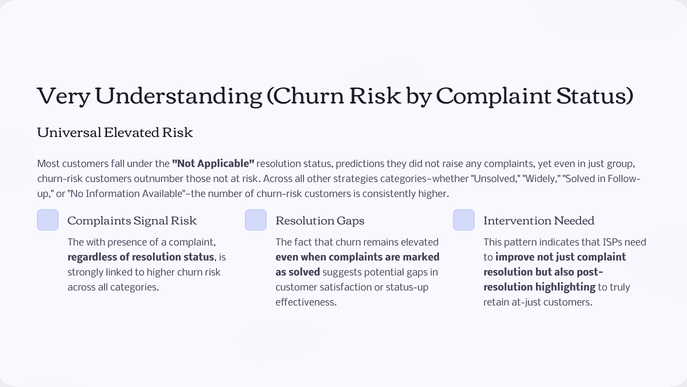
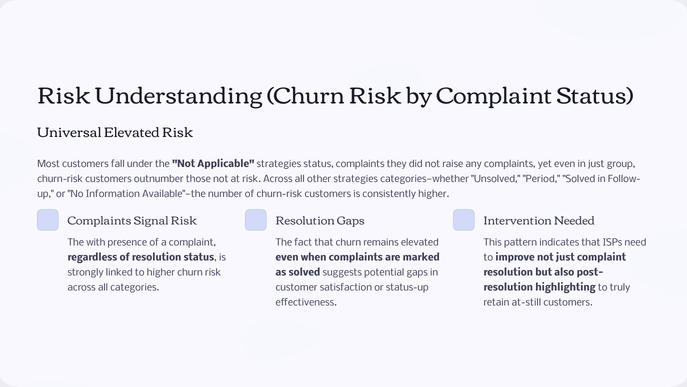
Very at (64, 96): Very -> Risk
Applicable resolution: resolution -> strategies
status predictions: predictions -> complaints
Widely: Widely -> Period
at-just: at-just -> at-still
